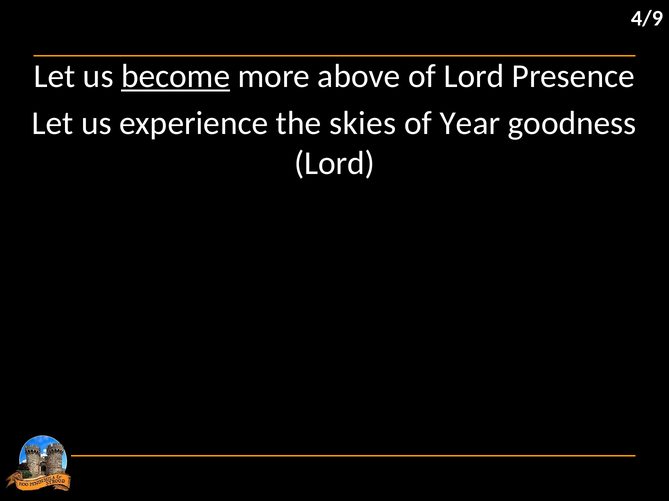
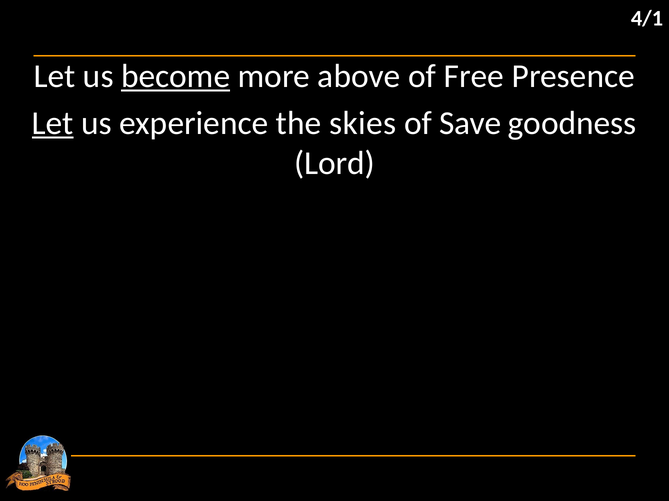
4/9: 4/9 -> 4/1
of Lord: Lord -> Free
Let at (53, 123) underline: none -> present
Year: Year -> Save
